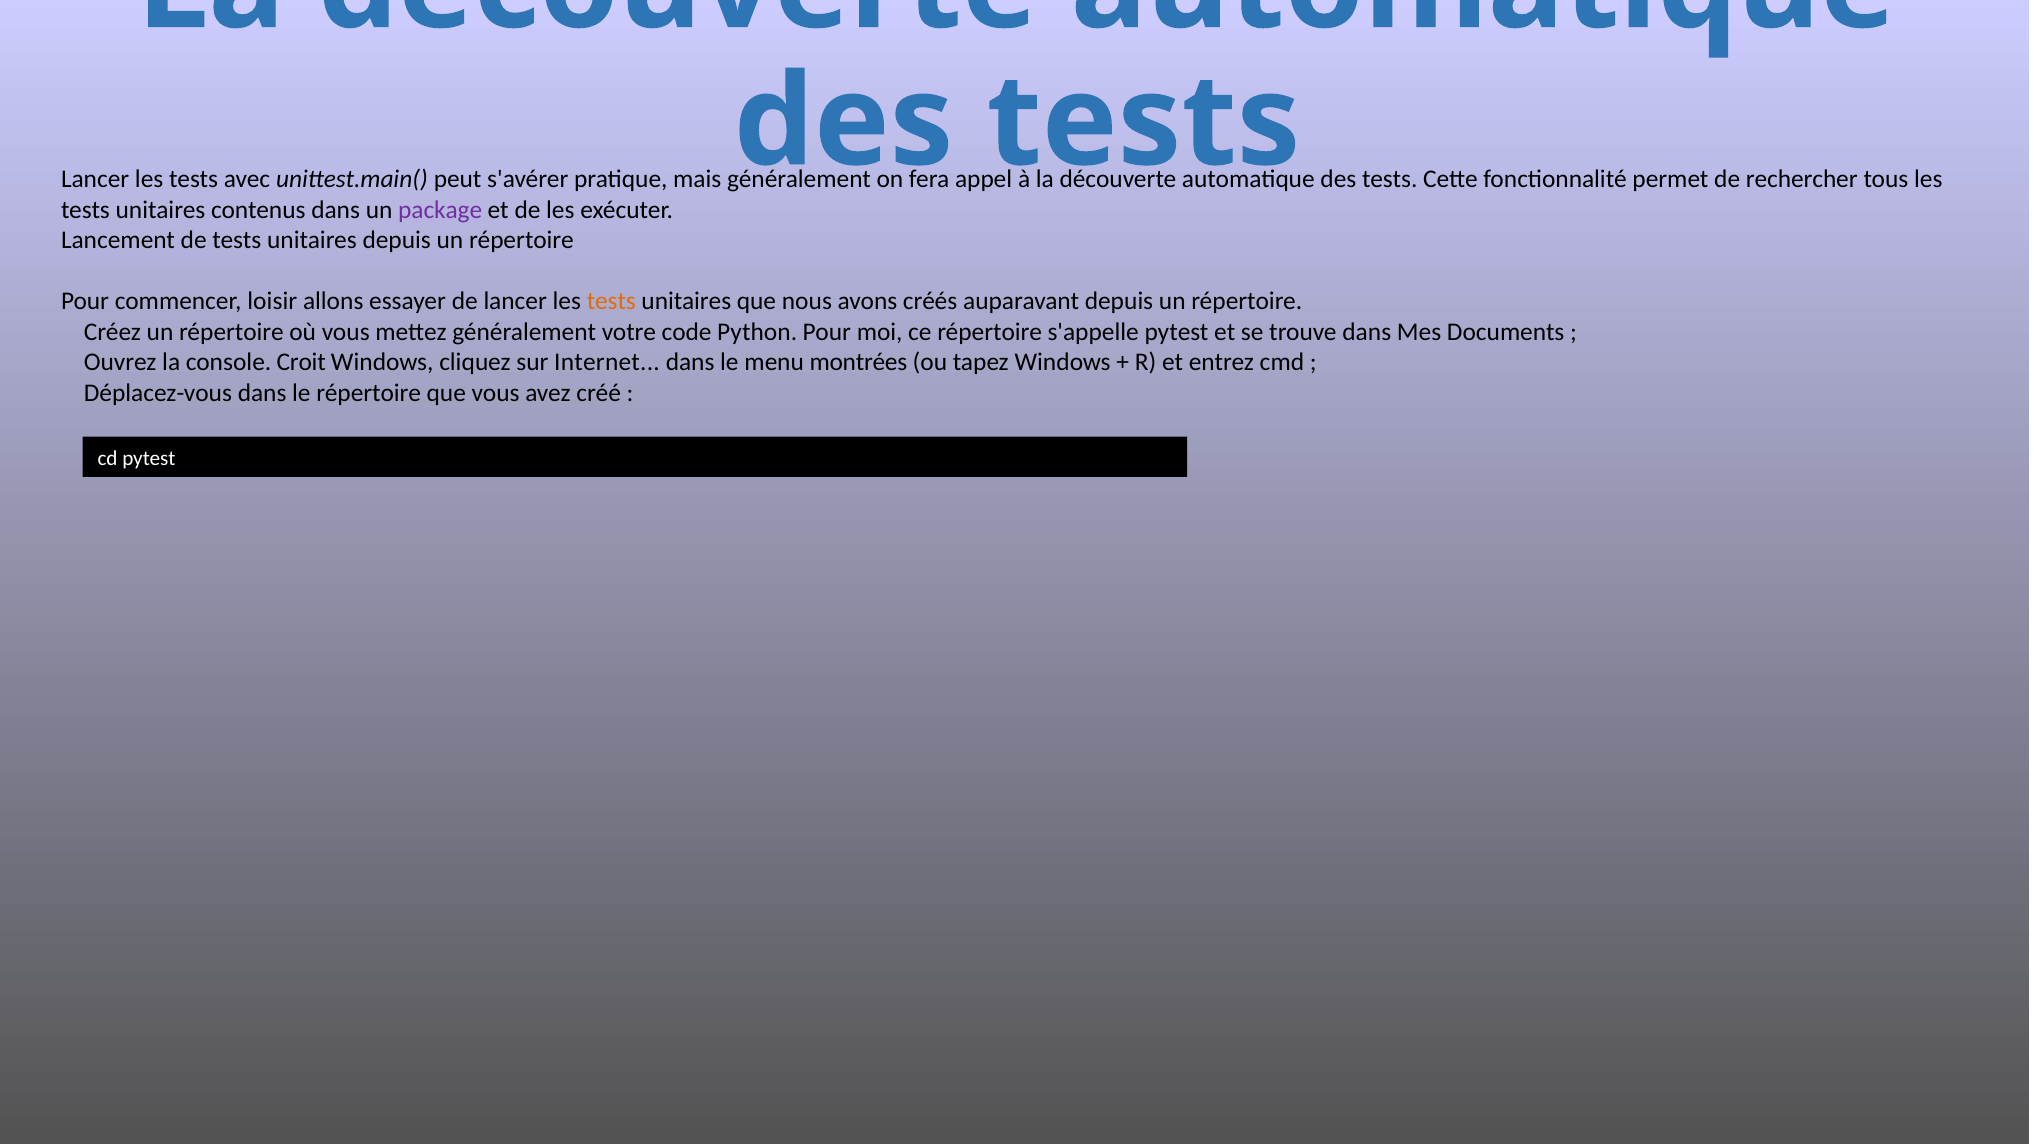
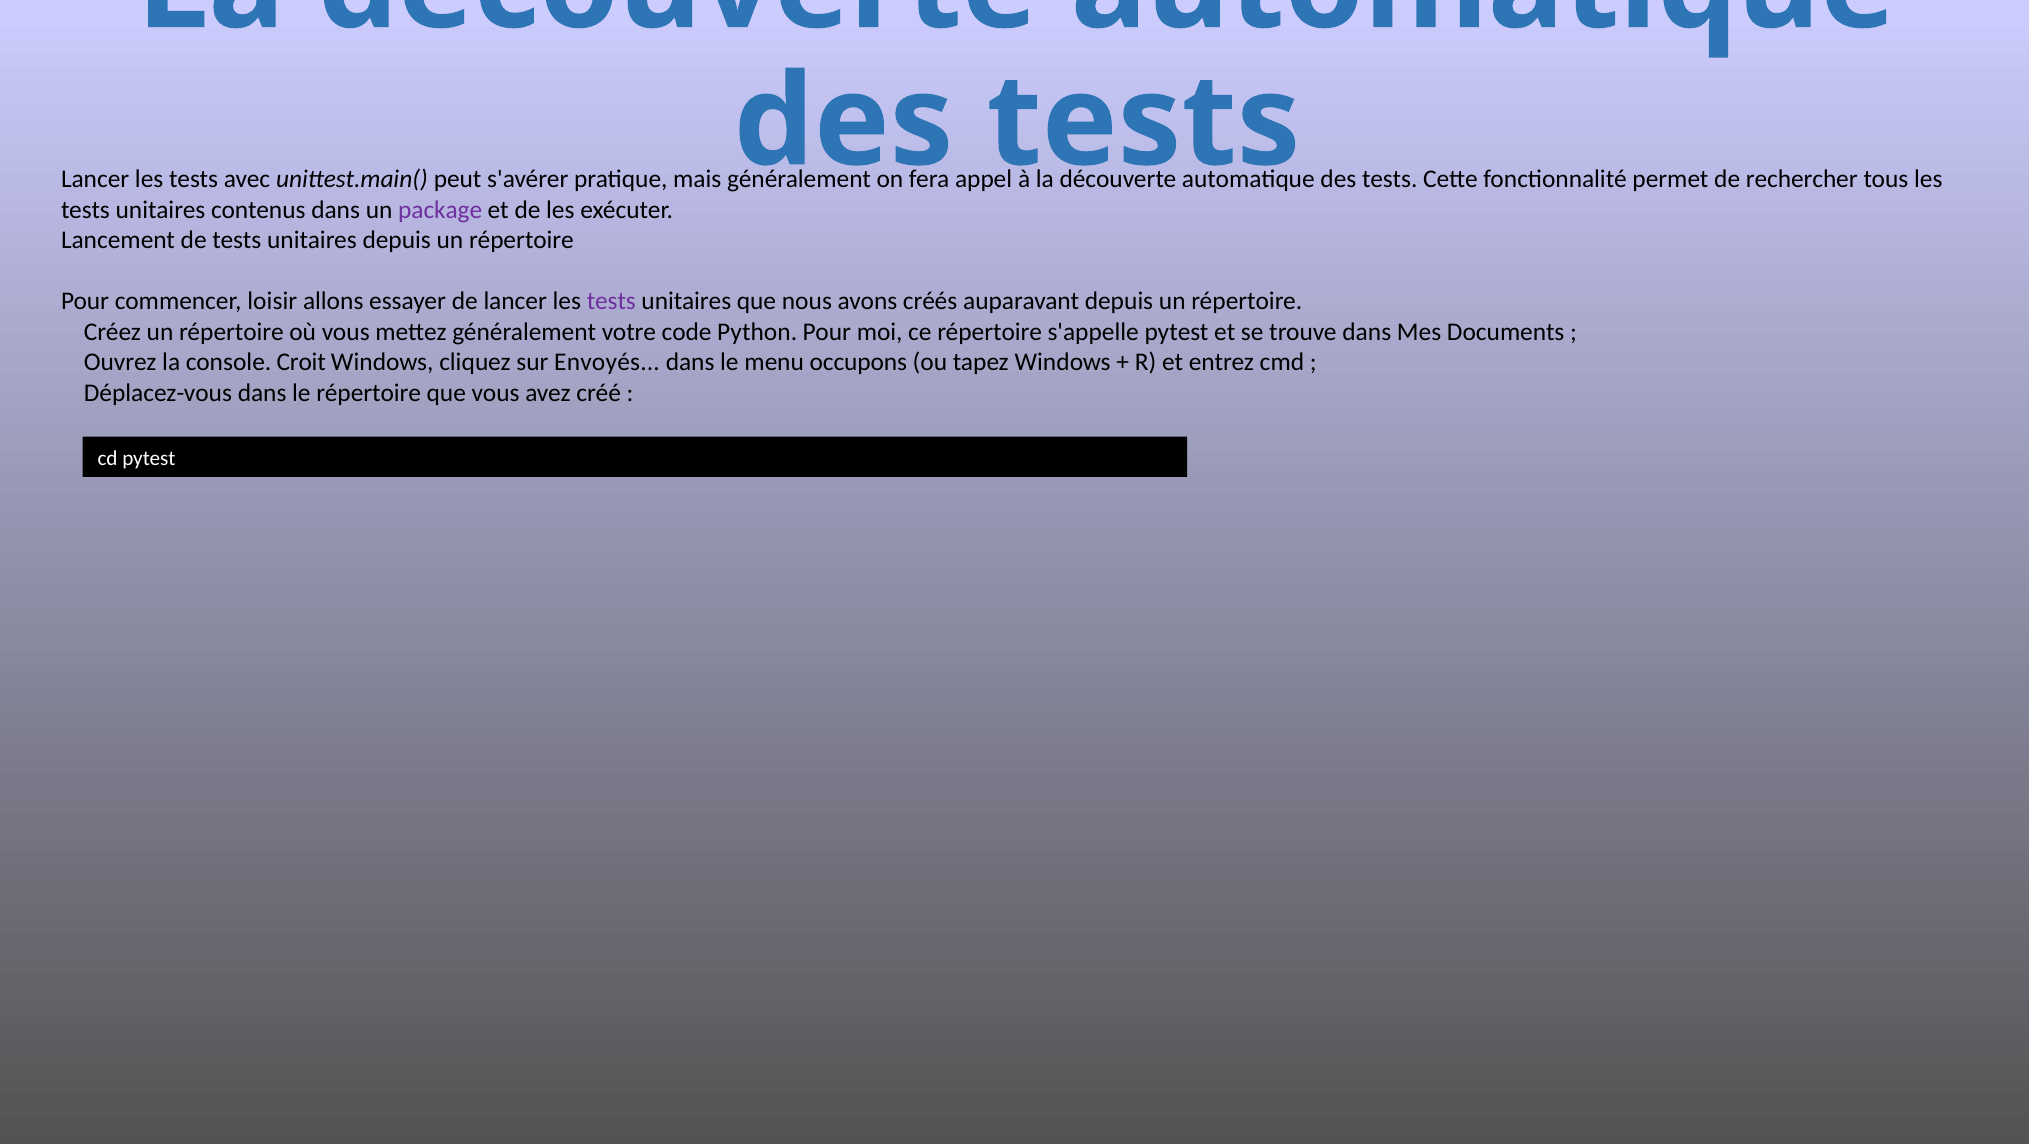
tests at (611, 301) colour: orange -> purple
Internet: Internet -> Envoyés
montrées: montrées -> occupons
